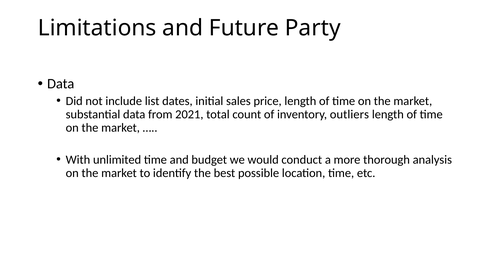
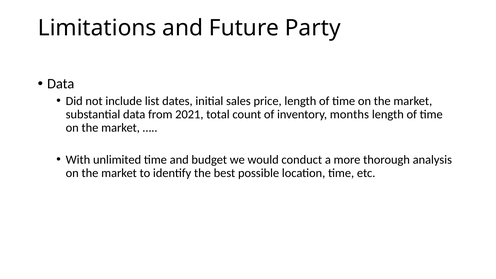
outliers: outliers -> months
